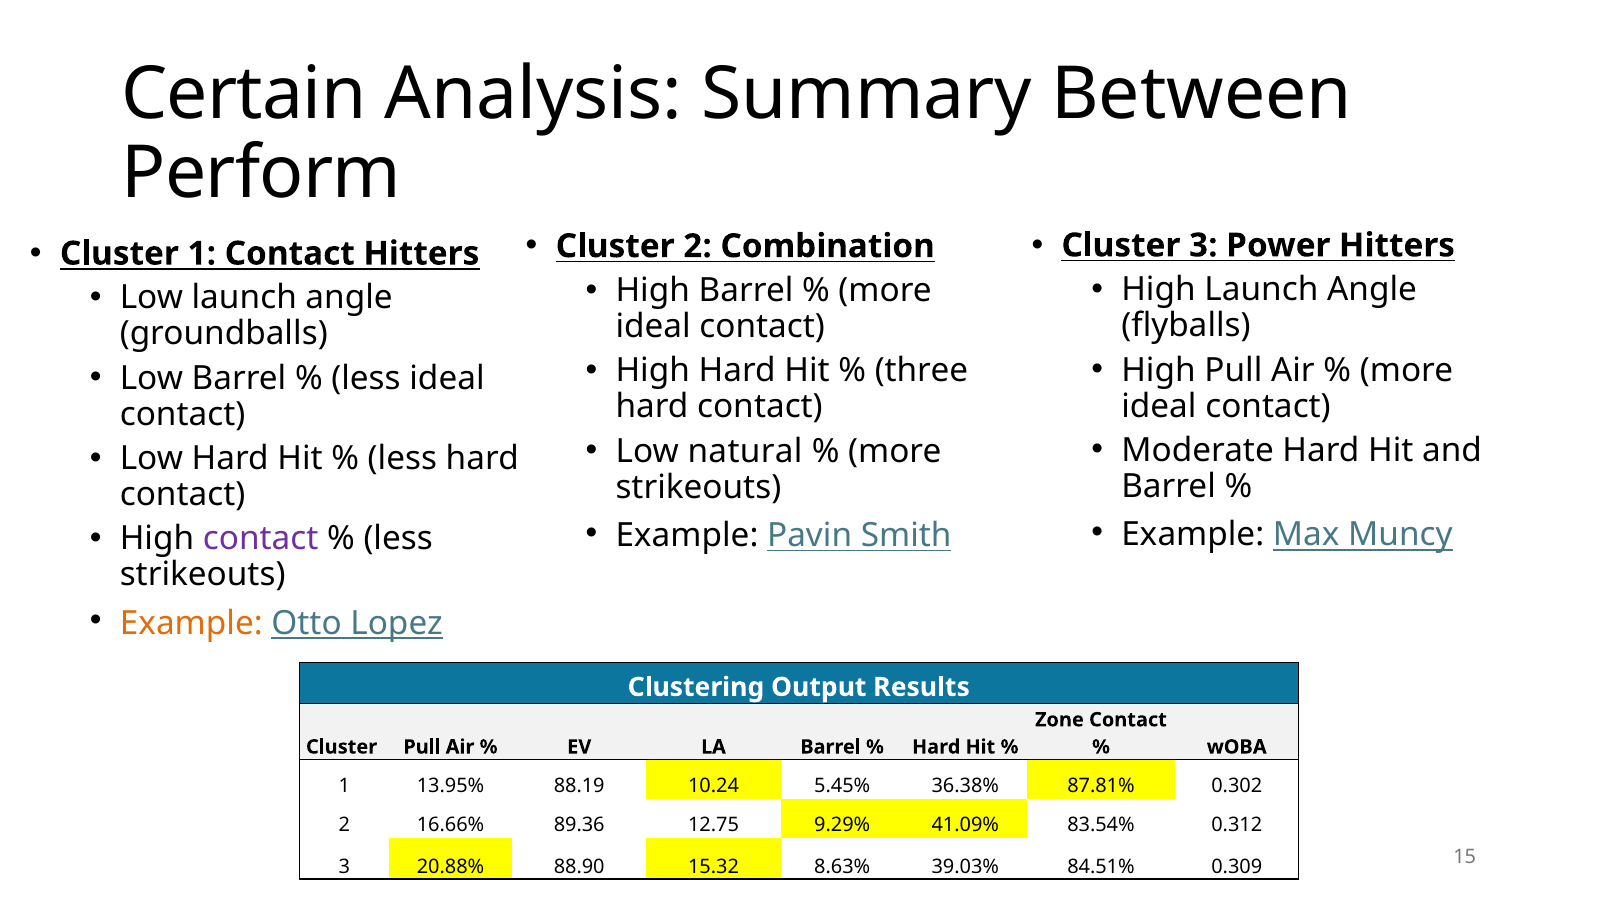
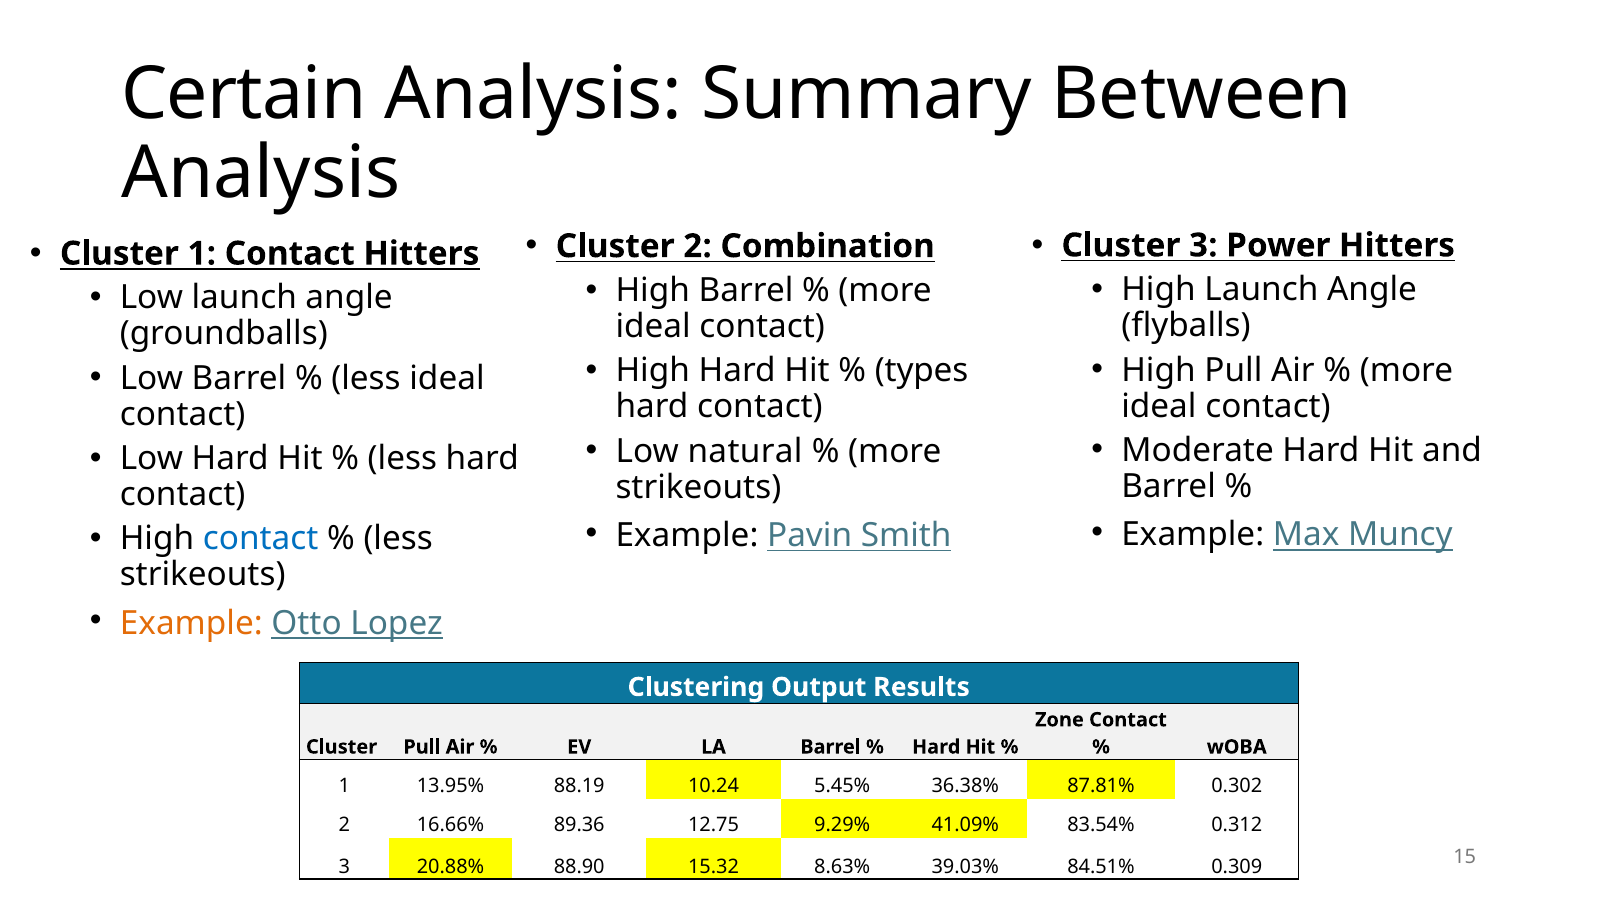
Perform at (261, 174): Perform -> Analysis
three: three -> types
contact at (261, 539) colour: purple -> blue
